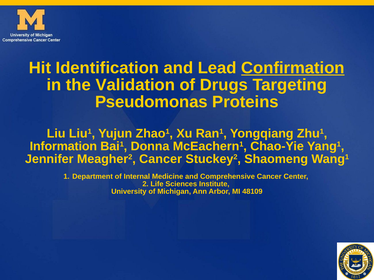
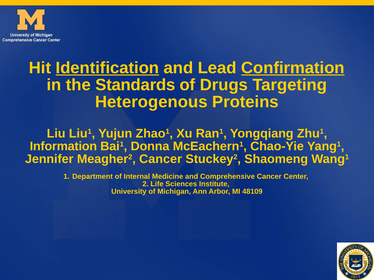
Identification underline: none -> present
Validation: Validation -> Standards
Pseudomonas: Pseudomonas -> Heterogenous
